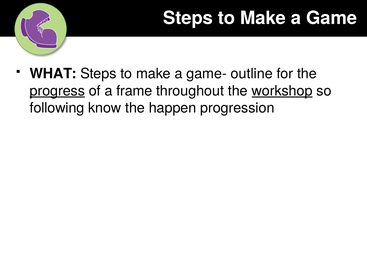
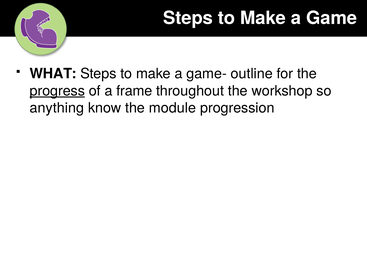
workshop underline: present -> none
following: following -> anything
happen: happen -> module
